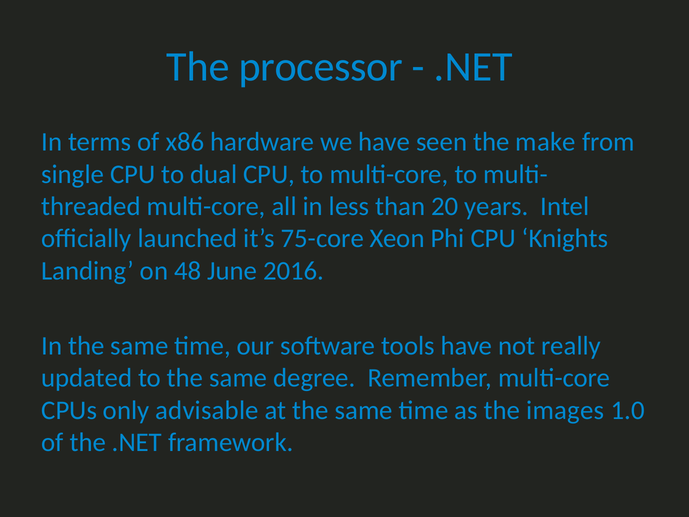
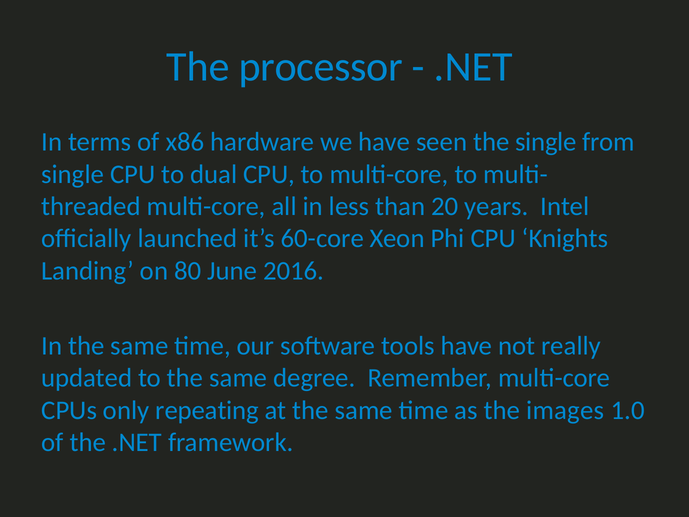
the make: make -> single
75-core: 75-core -> 60-core
48: 48 -> 80
advisable: advisable -> repeating
